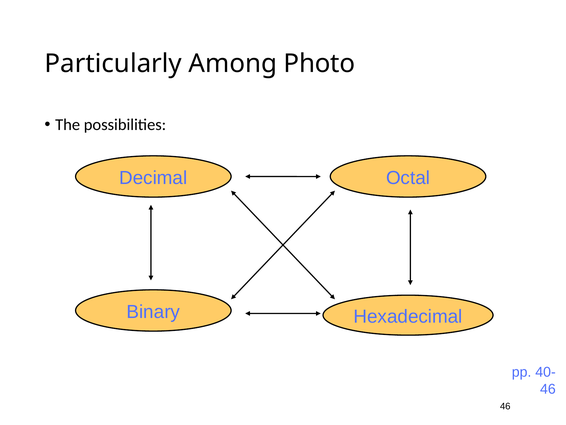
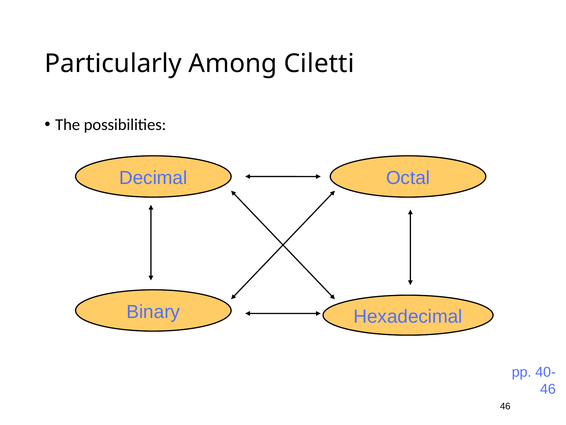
Photo: Photo -> Ciletti
